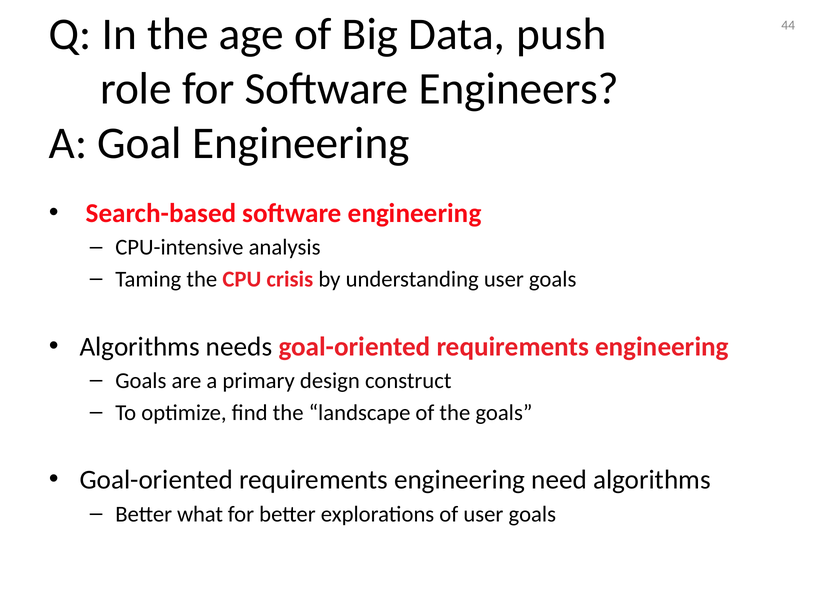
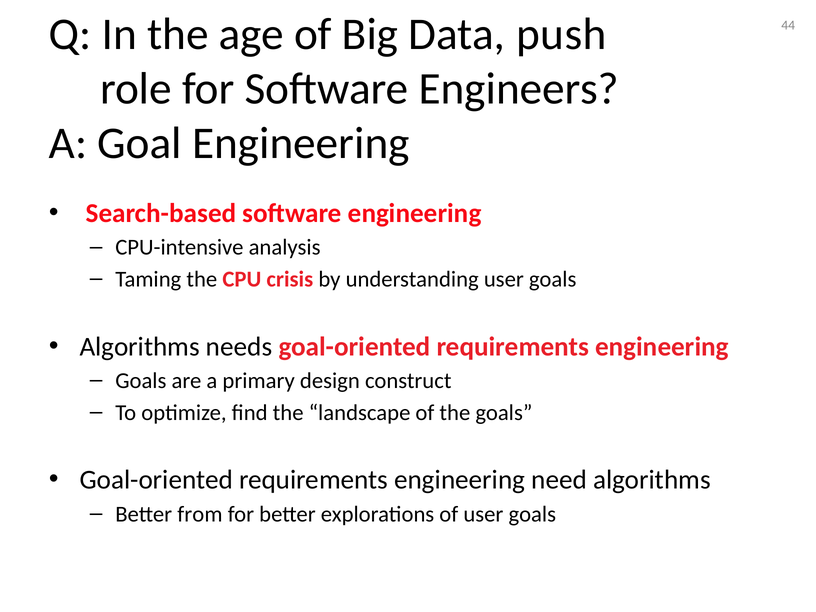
what: what -> from
